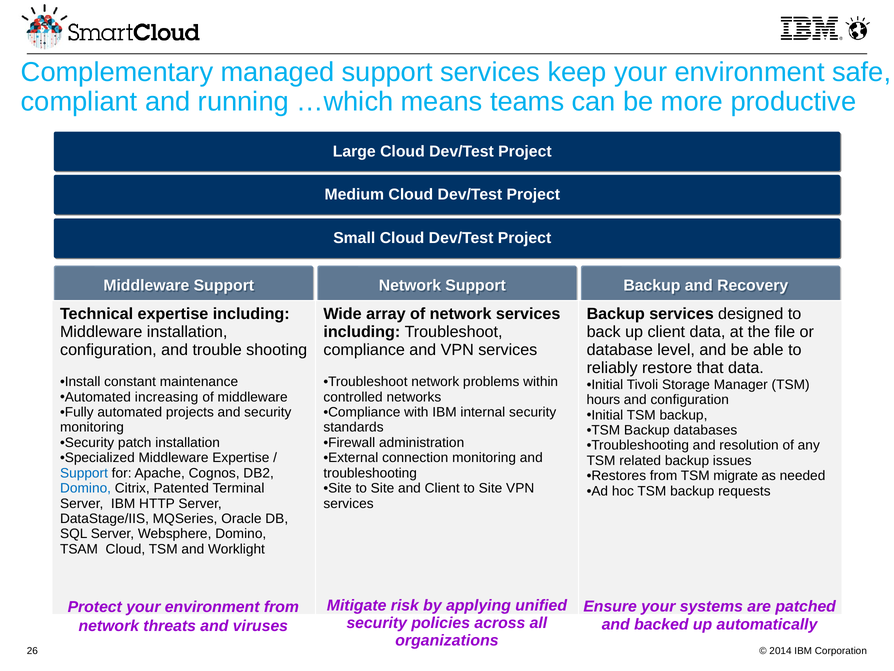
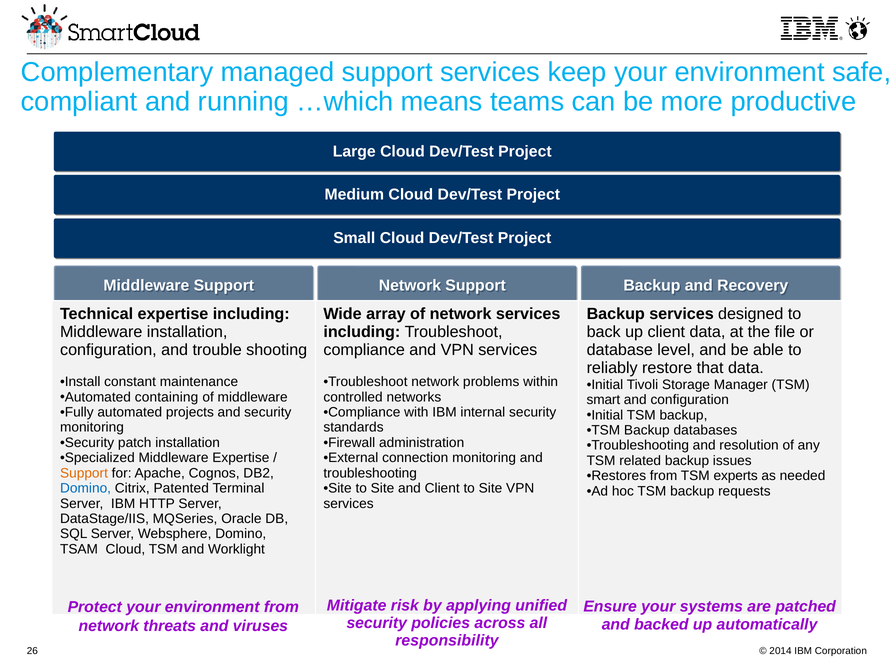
increasing: increasing -> containing
hours: hours -> smart
Support at (84, 473) colour: blue -> orange
migrate: migrate -> experts
organizations: organizations -> responsibility
